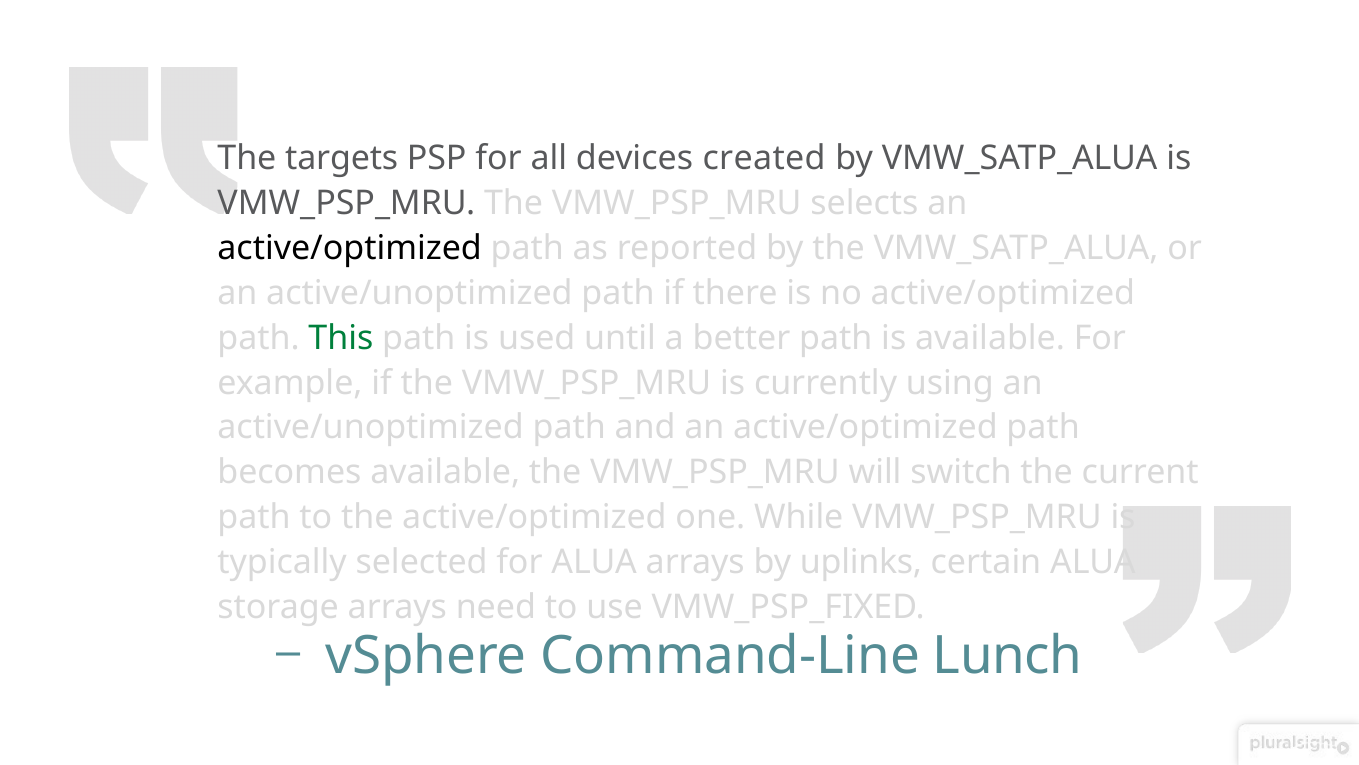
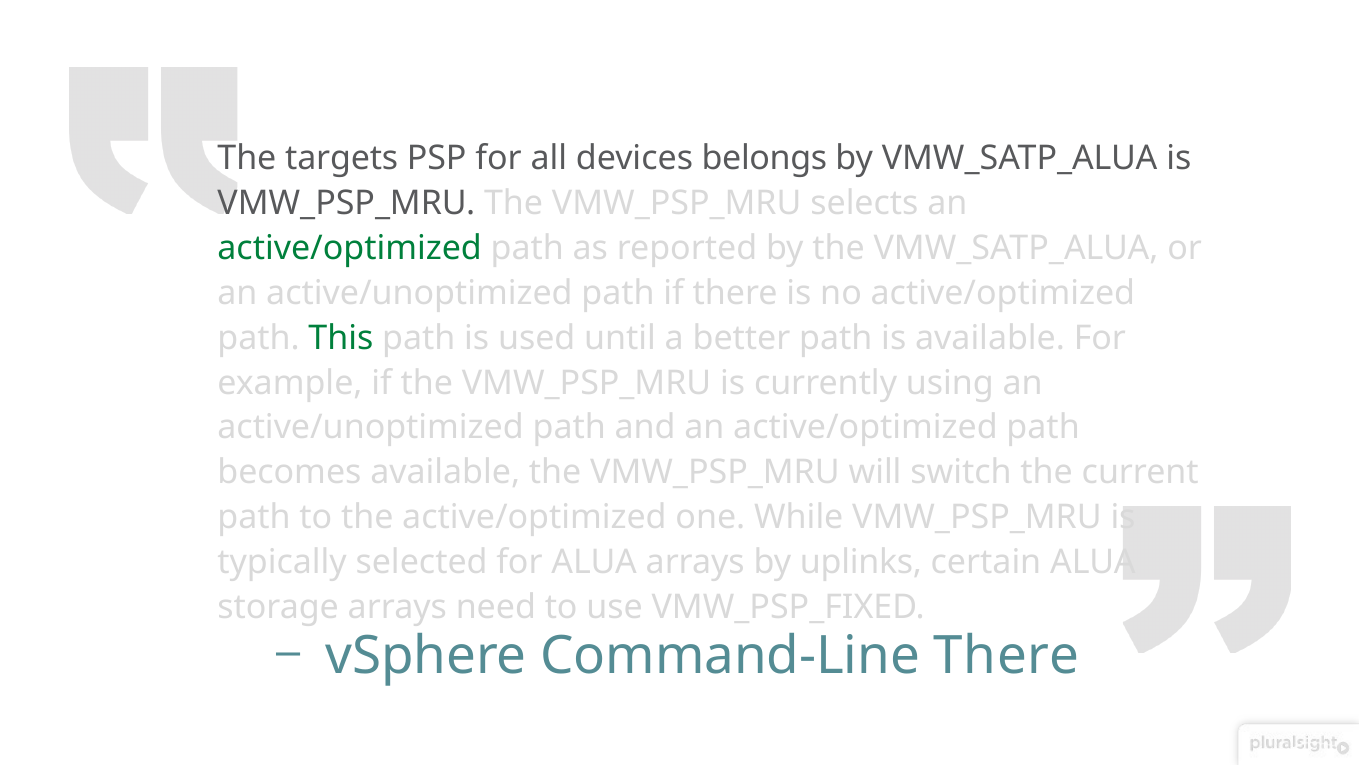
created: created -> belongs
active/optimized at (350, 248) colour: black -> green
Command-Line Lunch: Lunch -> There
